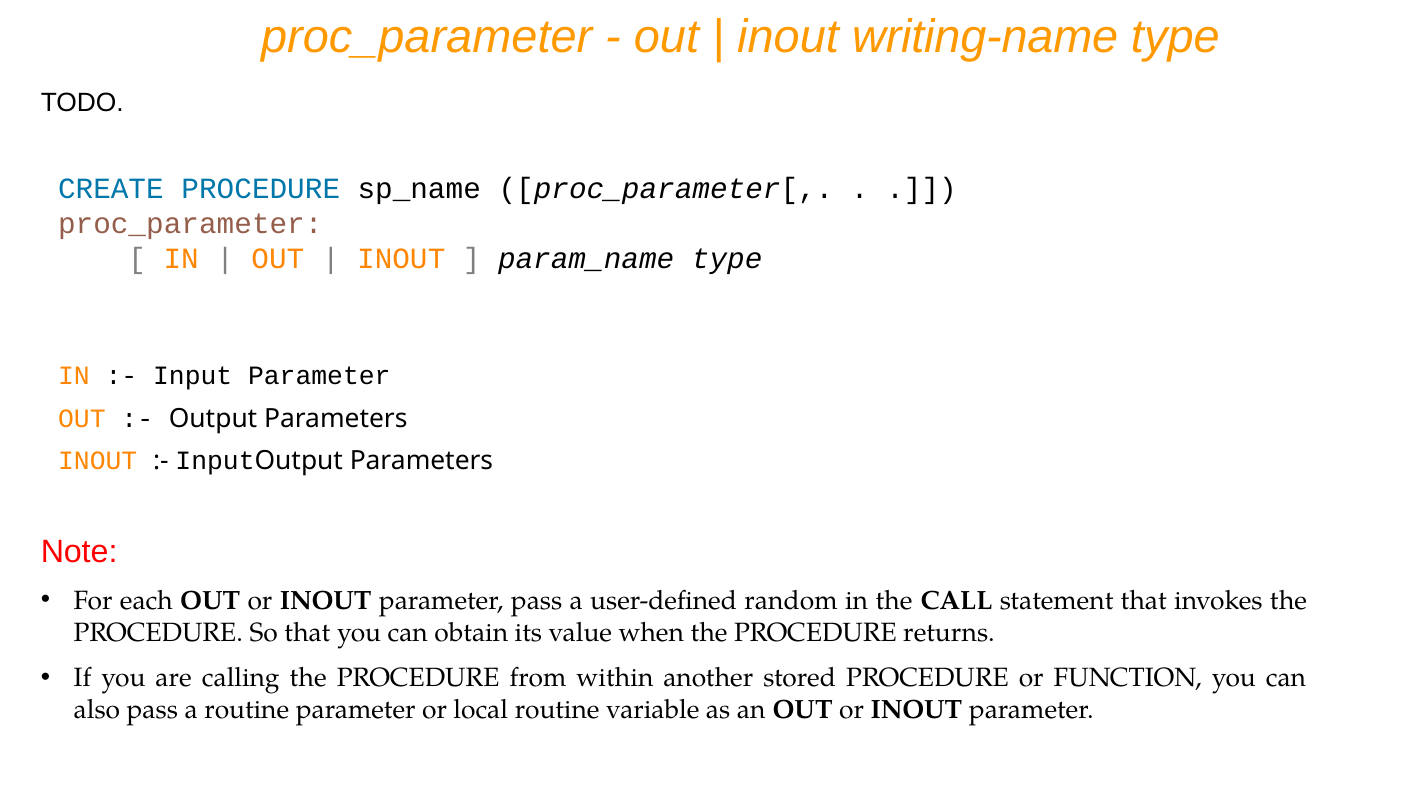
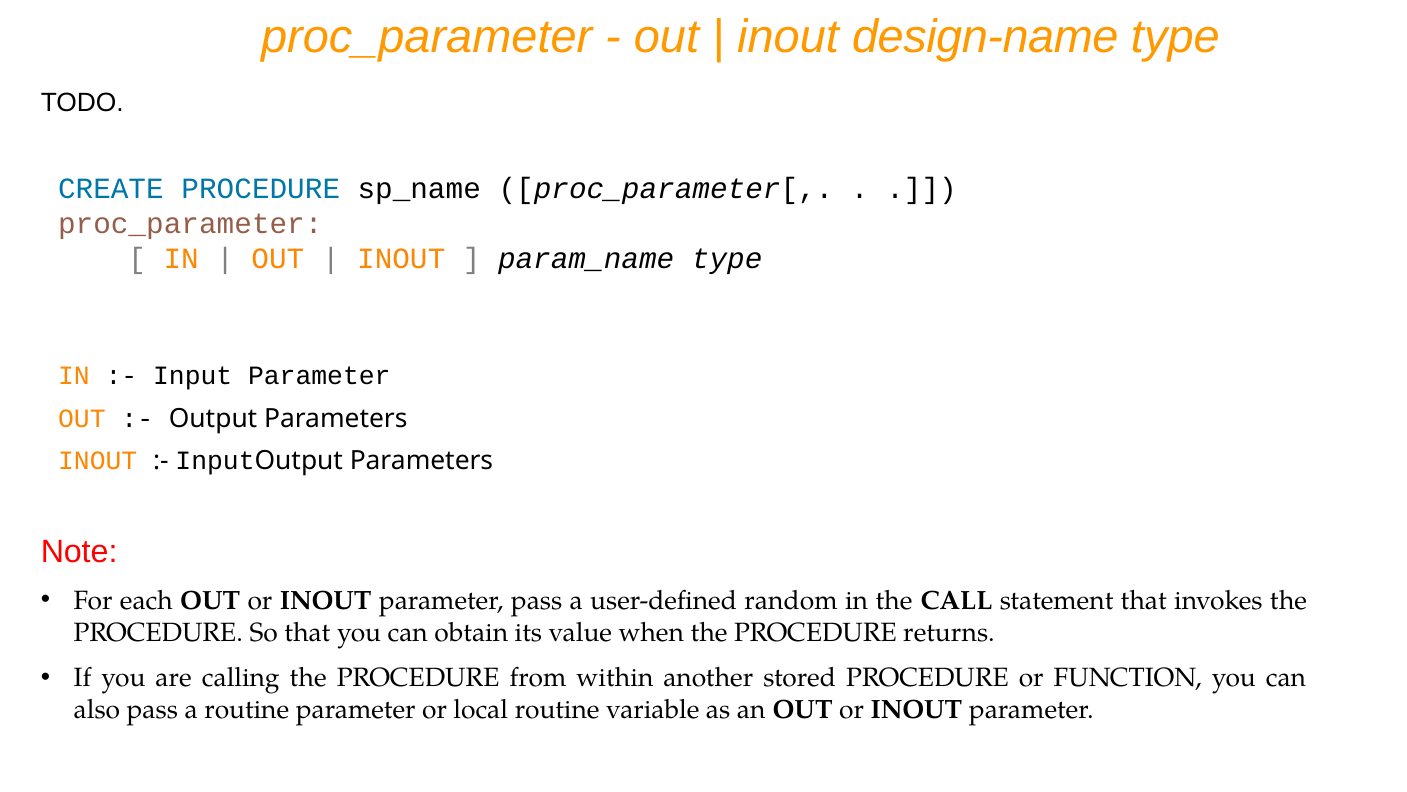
writing-name: writing-name -> design-name
